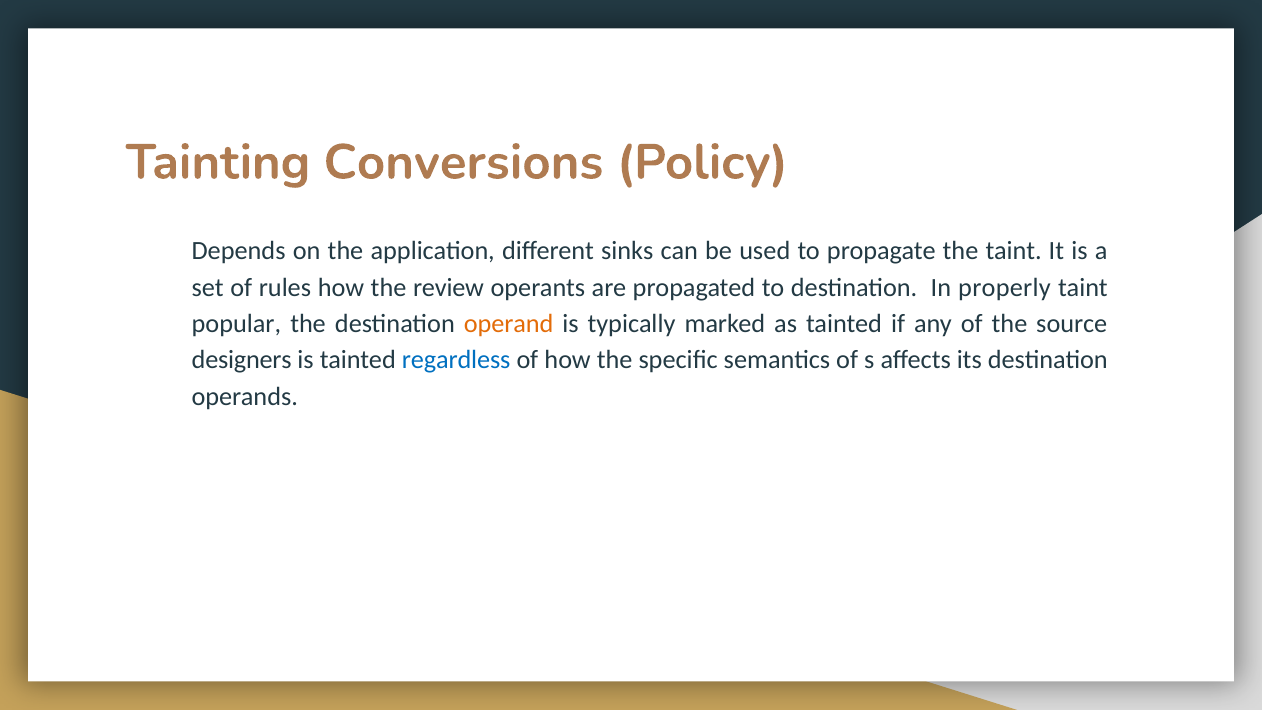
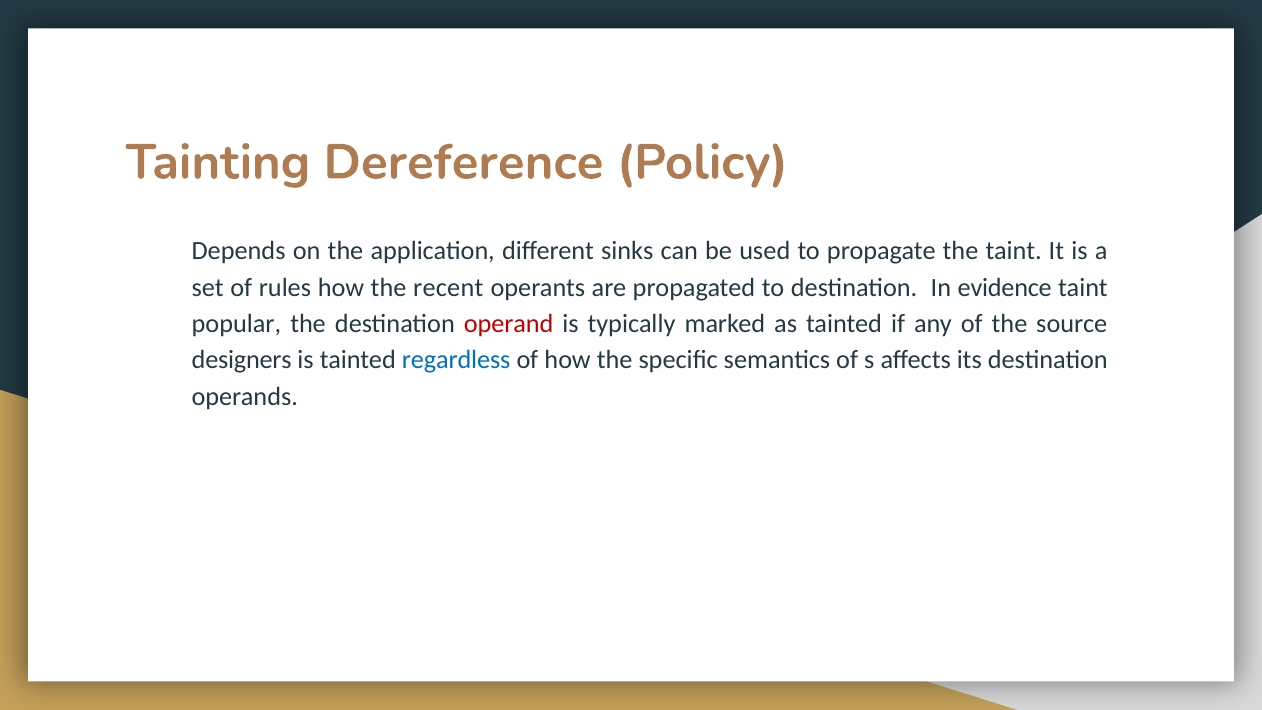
Conversions: Conversions -> Dereference
review: review -> recent
properly: properly -> evidence
operand colour: orange -> red
